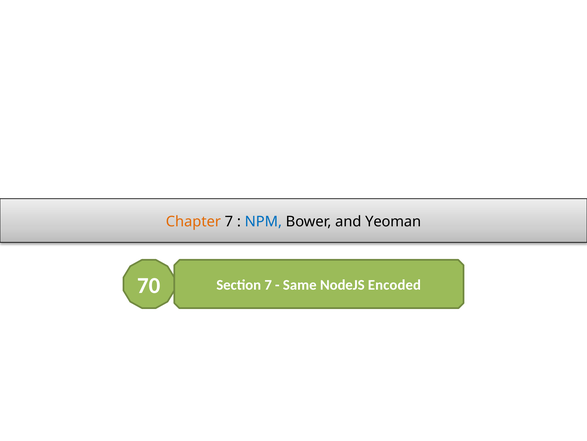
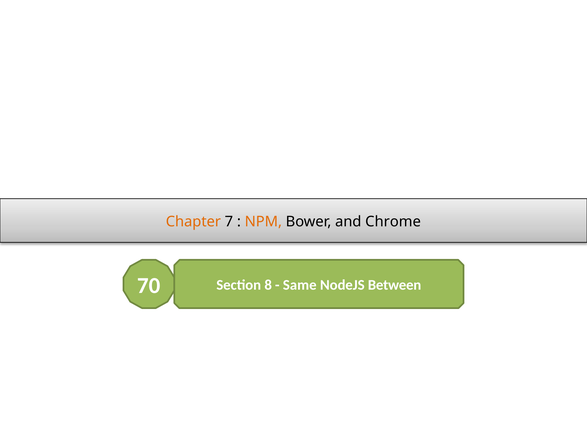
NPM colour: blue -> orange
Yeoman: Yeoman -> Chrome
Section 7: 7 -> 8
Encoded: Encoded -> Between
